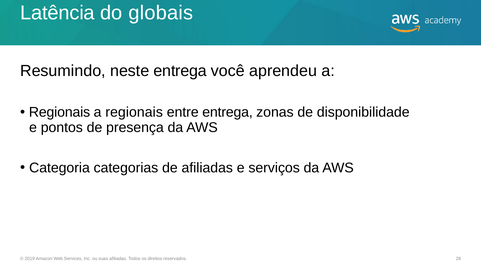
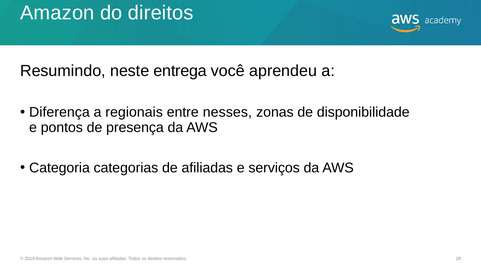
Latência at (57, 13): Latência -> Amazon
do globais: globais -> direitos
Regionais at (60, 112): Regionais -> Diferença
entre entrega: entrega -> nesses
